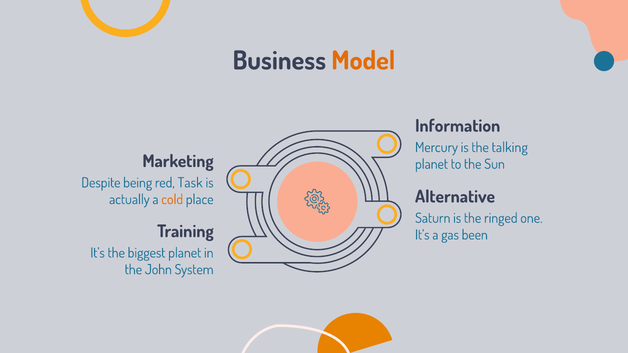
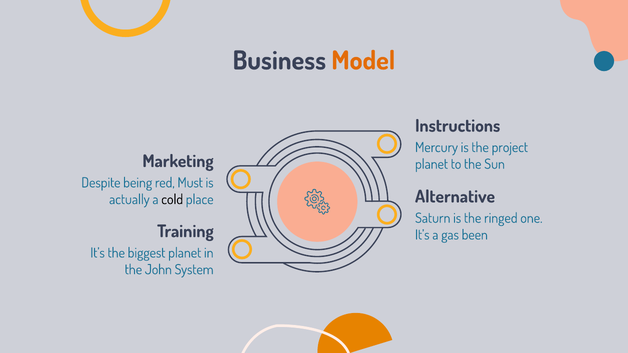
Information: Information -> Instructions
talking: talking -> project
Task: Task -> Must
cold colour: orange -> black
